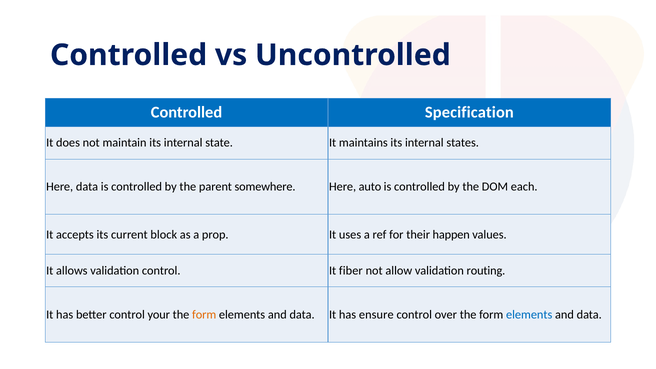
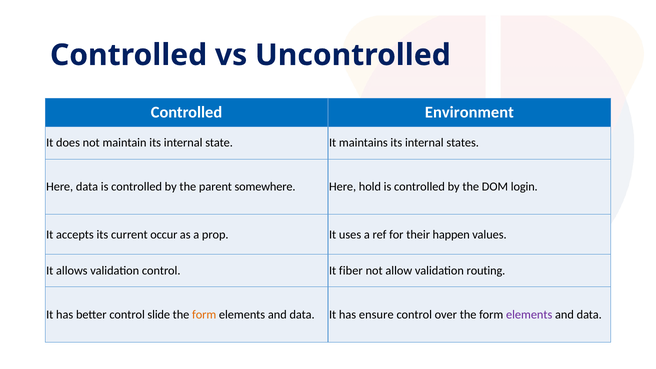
Specification: Specification -> Environment
auto: auto -> hold
each: each -> login
block: block -> occur
your: your -> slide
elements at (529, 315) colour: blue -> purple
